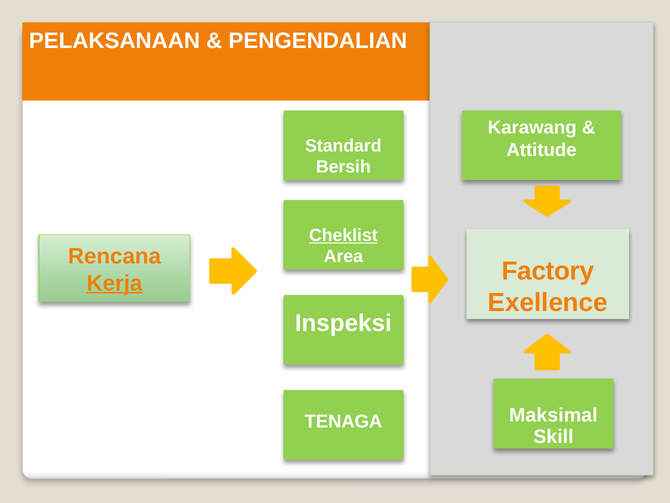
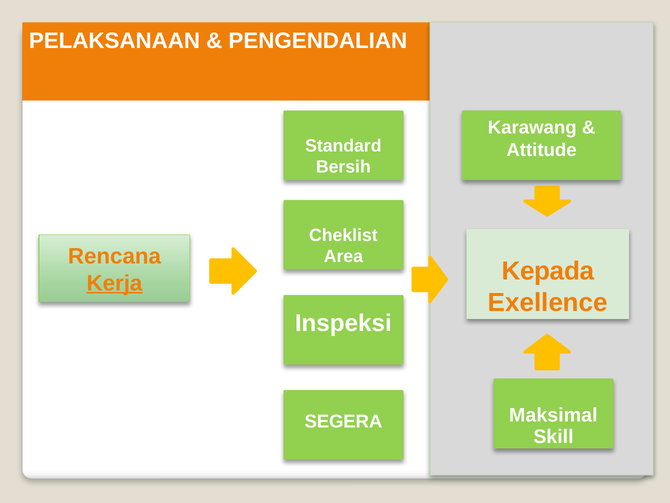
Cheklist underline: present -> none
Factory: Factory -> Kepada
TENAGA: TENAGA -> SEGERA
